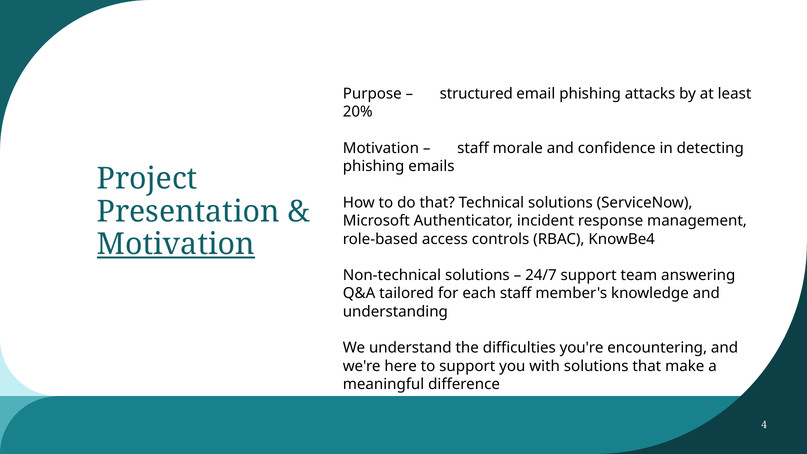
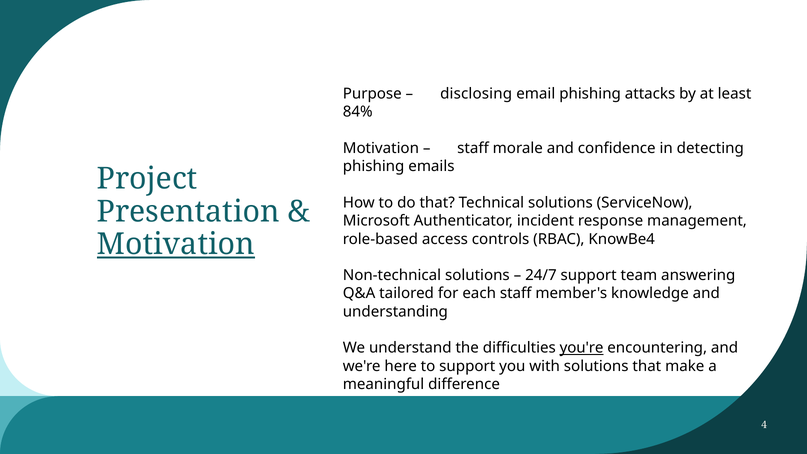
structured: structured -> disclosing
20%: 20% -> 84%
you're underline: none -> present
